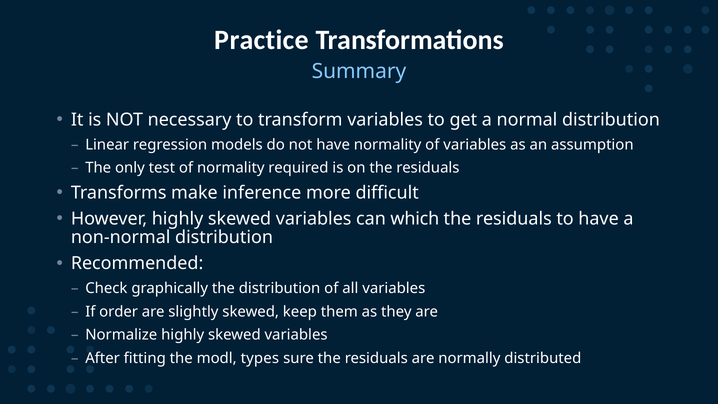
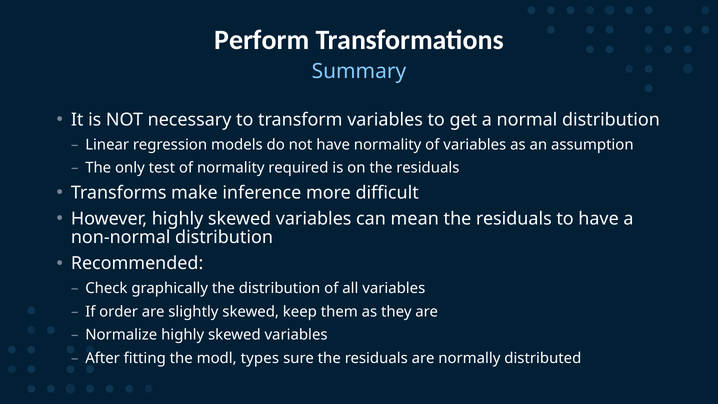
Practice: Practice -> Perform
which: which -> mean
